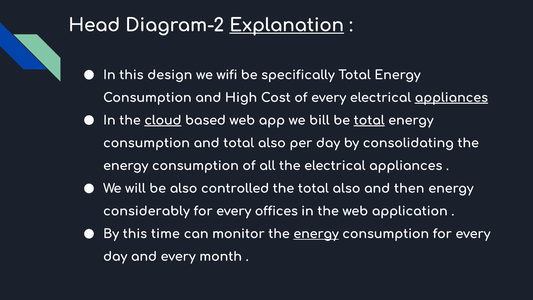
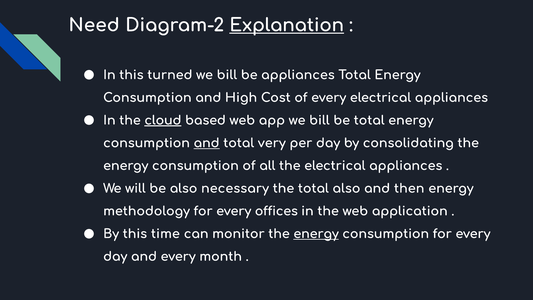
Head: Head -> Need
design: design -> turned
wifi at (227, 75): wifi -> bill
be specifically: specifically -> appliances
appliances at (451, 98) underline: present -> none
total at (369, 120) underline: present -> none
and at (207, 143) underline: none -> present
also at (272, 143): also -> very
controlled: controlled -> necessary
considerably: considerably -> methodology
